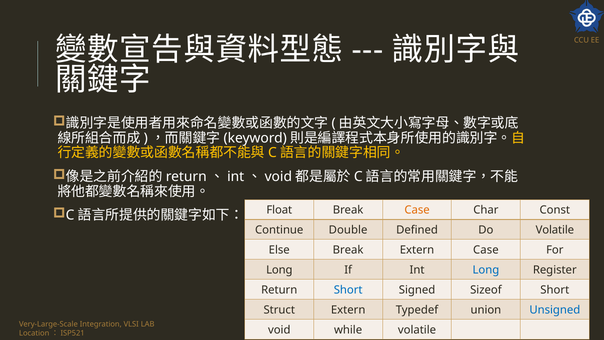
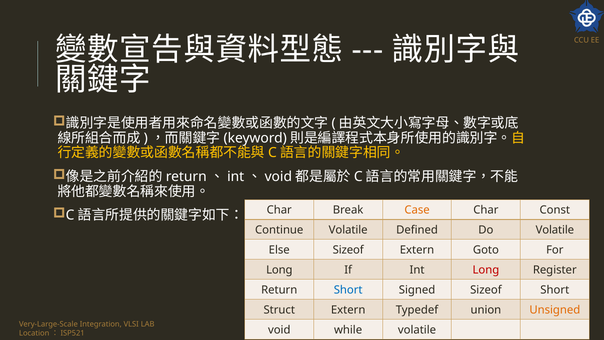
Float at (279, 210): Float -> Char
Continue Double: Double -> Volatile
Else Break: Break -> Sizeof
Extern Case: Case -> Goto
Long at (486, 270) colour: blue -> red
Unsigned colour: blue -> orange
